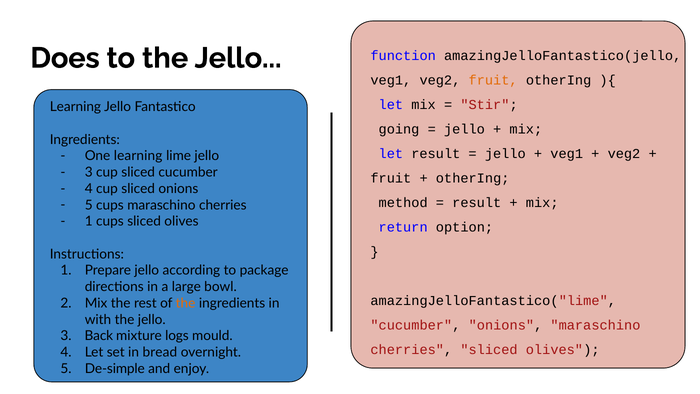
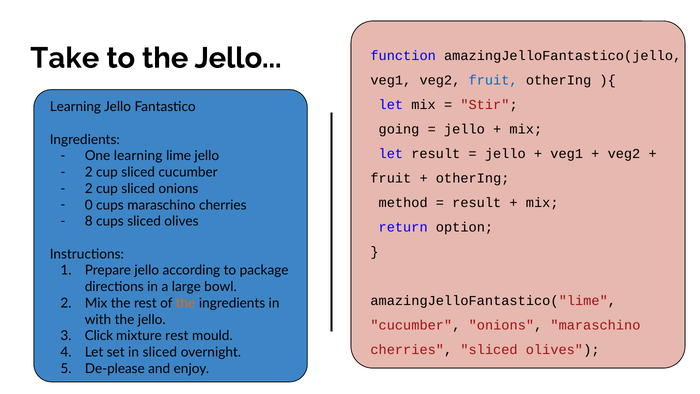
Does: Does -> Take
fruit at (493, 80) colour: orange -> blue
3 at (89, 172): 3 -> 2
4 at (89, 189): 4 -> 2
5 at (89, 205): 5 -> 0
1 at (89, 221): 1 -> 8
Back: Back -> Click
mixture logs: logs -> rest
in bread: bread -> sliced
De-simple: De-simple -> De-please
